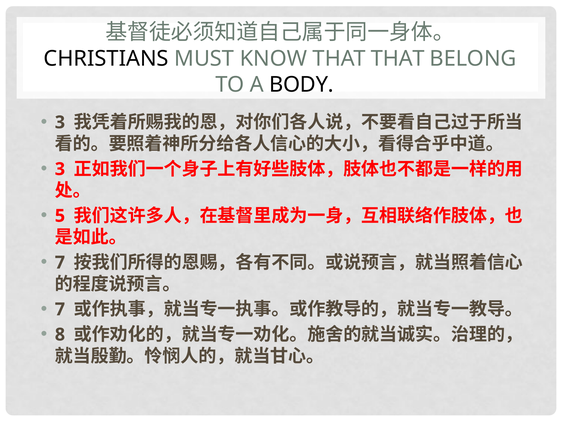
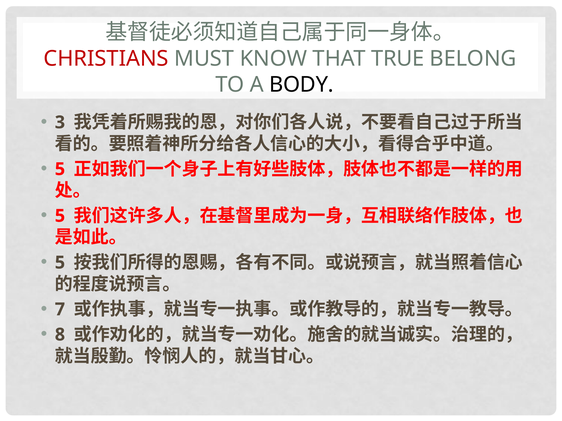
CHRISTIANS colour: black -> red
THAT THAT: THAT -> TRUE
3 at (60, 169): 3 -> 5
7 at (60, 263): 7 -> 5
